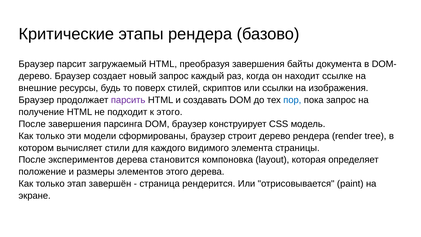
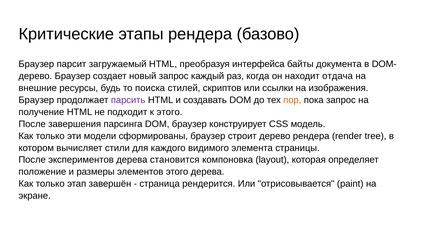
преобразуя завершения: завершения -> интерфейса
ссылке: ссылке -> отдача
поверх: поверх -> поиска
пор colour: blue -> orange
